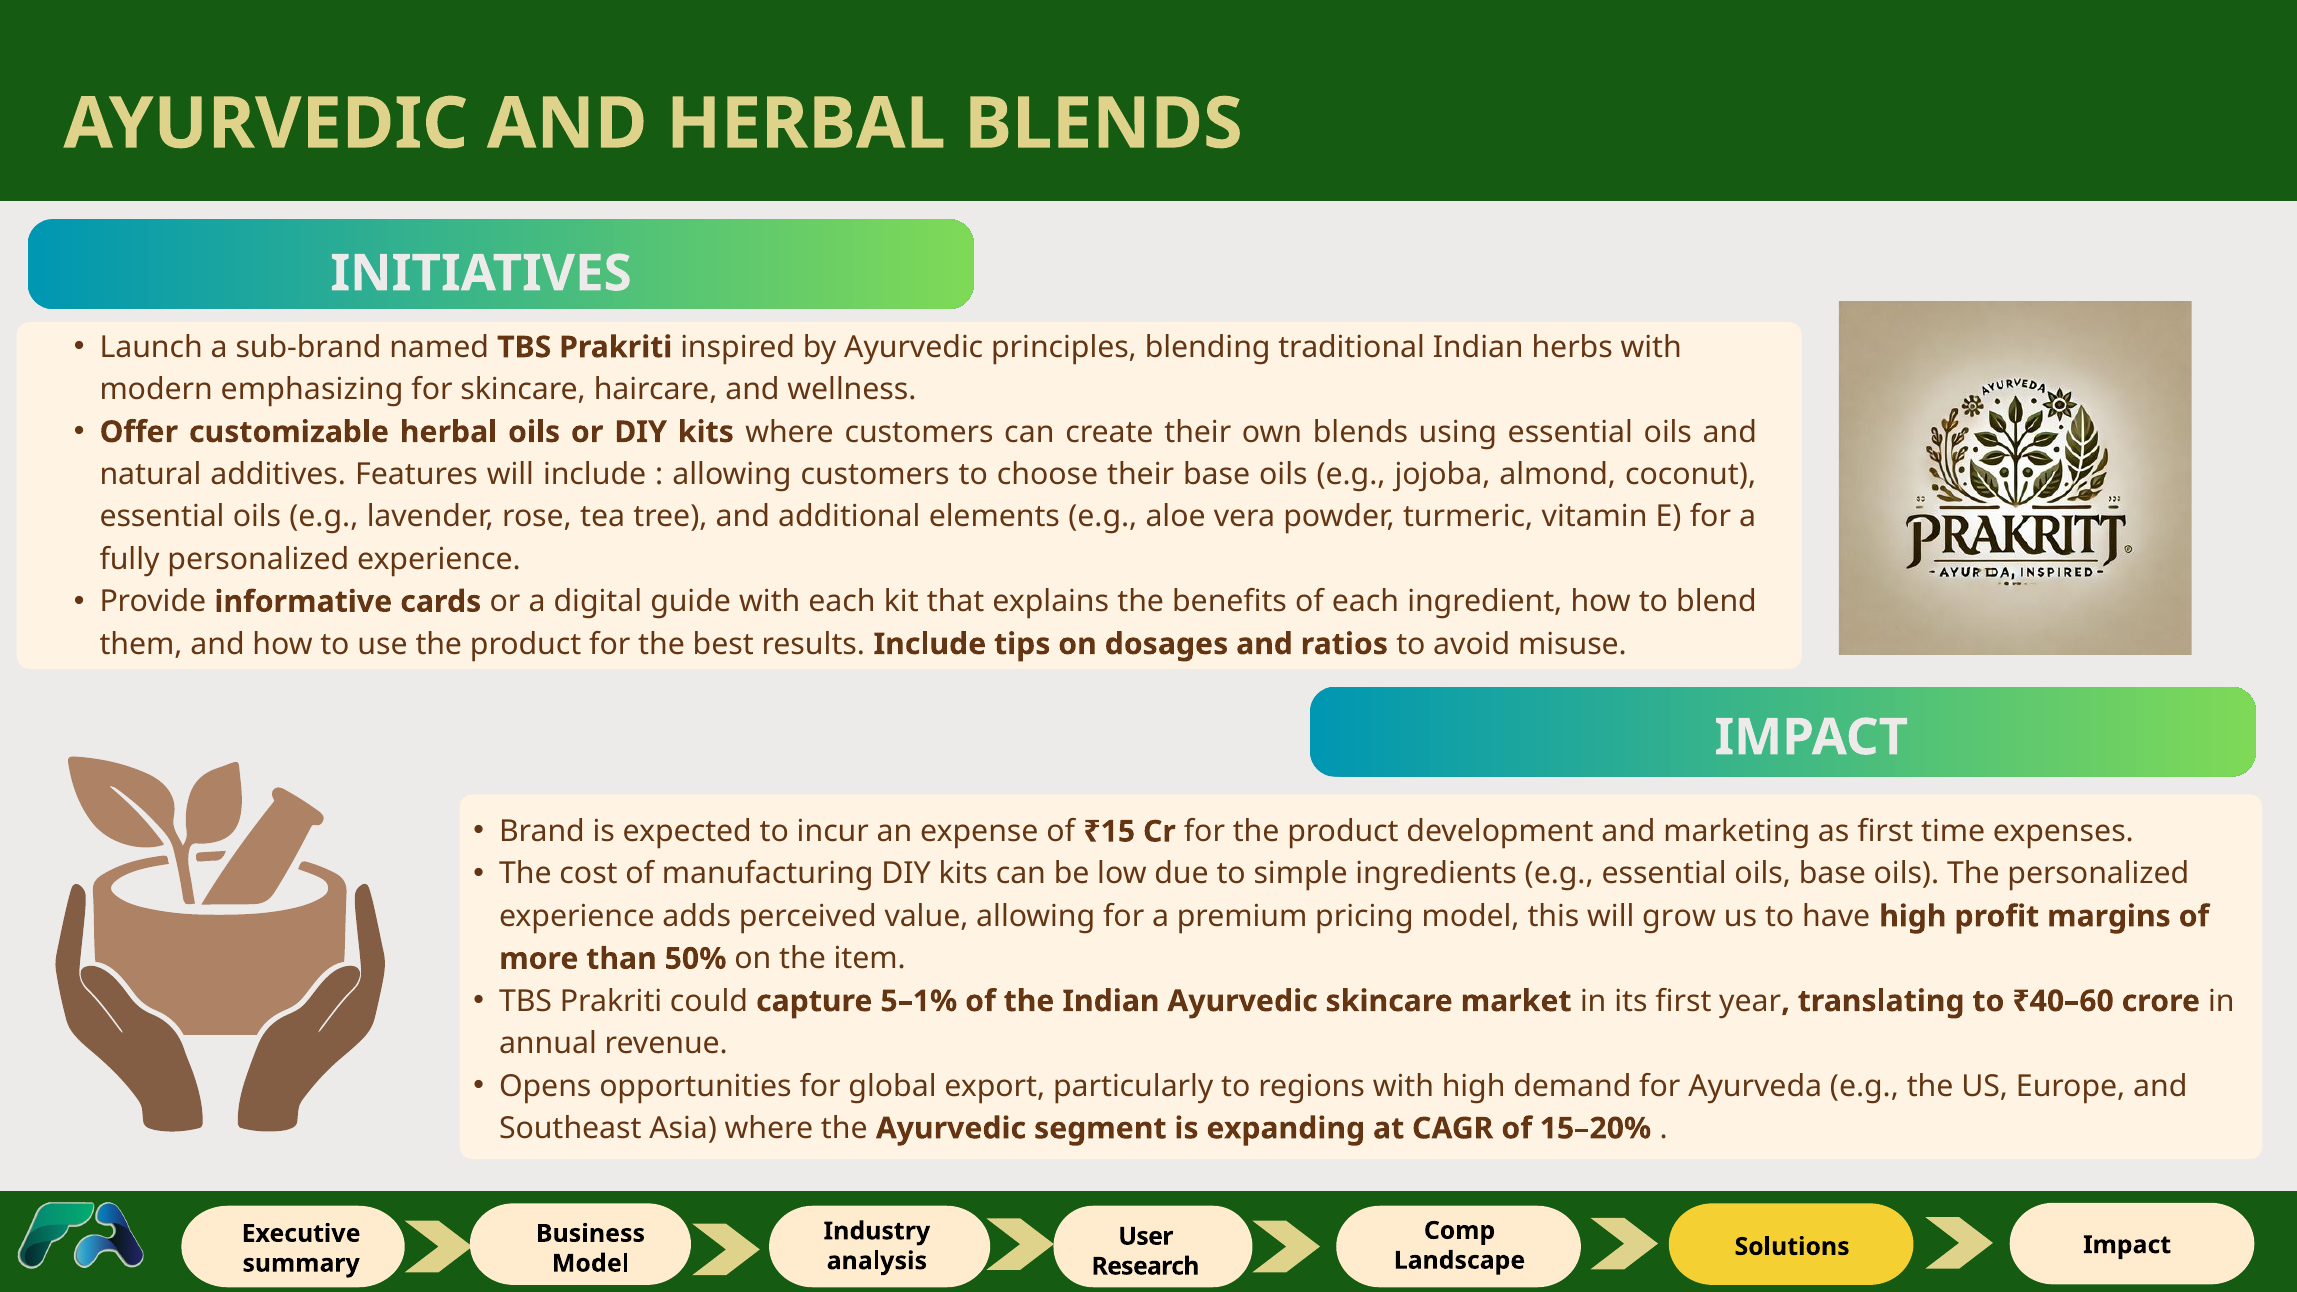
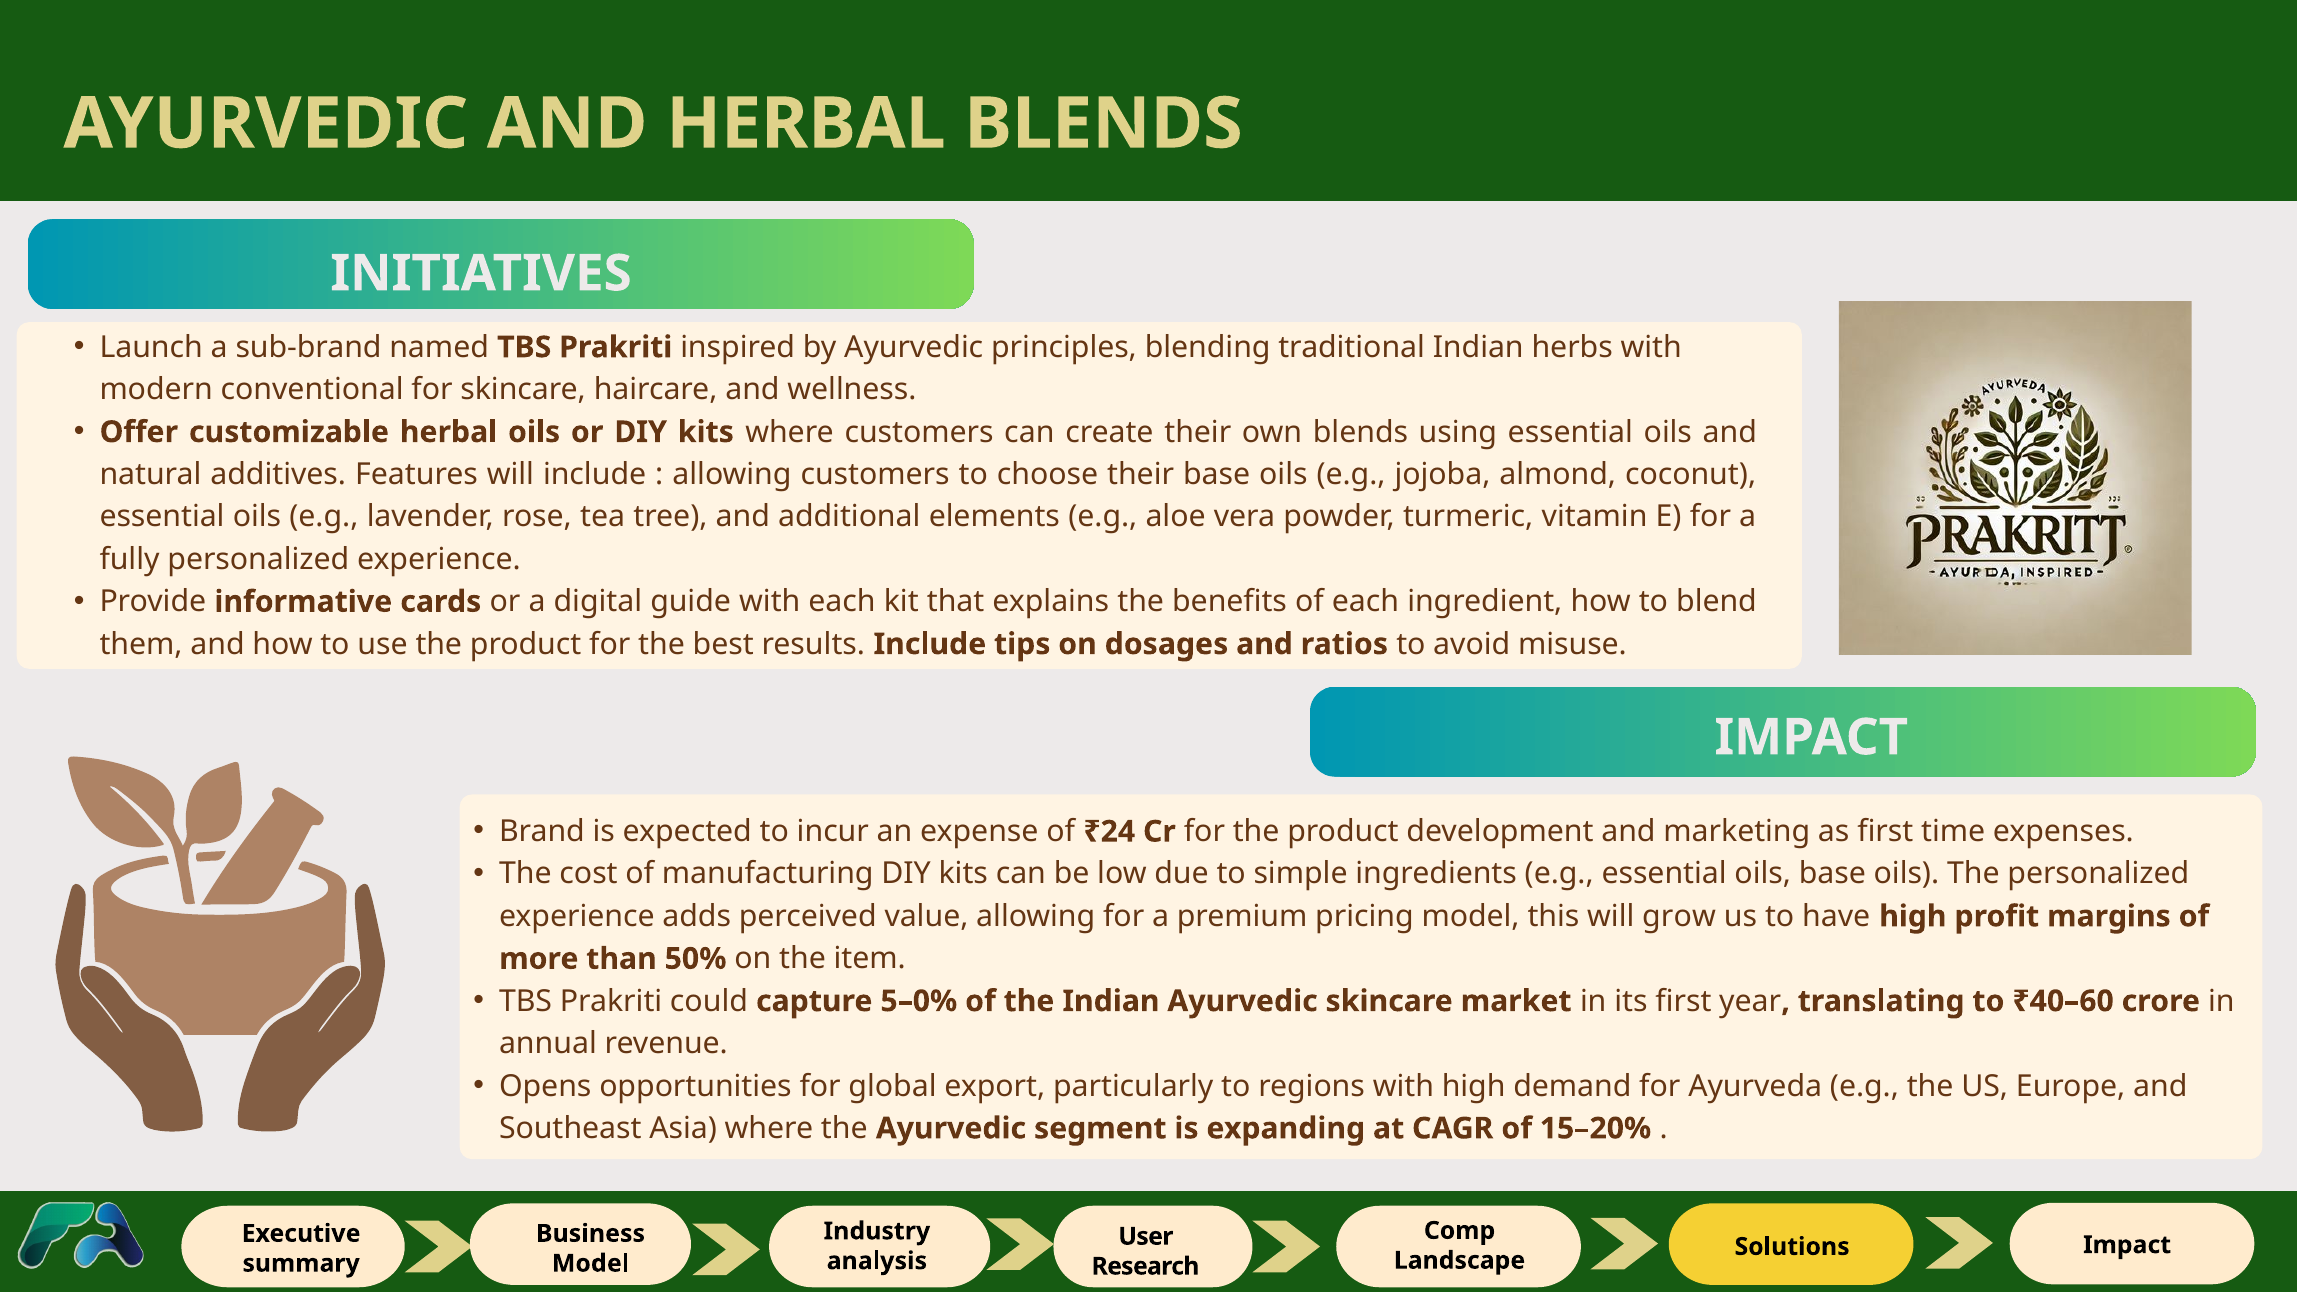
emphasizing: emphasizing -> conventional
₹15: ₹15 -> ₹24
5–1%: 5–1% -> 5–0%
